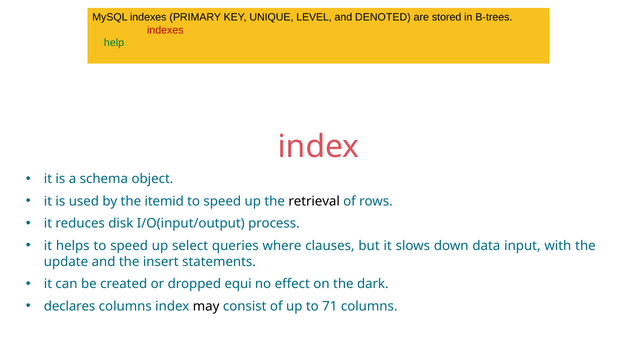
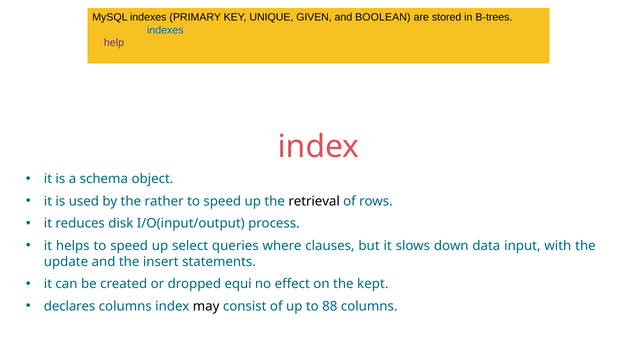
LEVEL: LEVEL -> GIVEN
DENOTED: DENOTED -> BOOLEAN
indexes at (165, 30) colour: red -> blue
help colour: green -> purple
itemid: itemid -> rather
dark: dark -> kept
71: 71 -> 88
